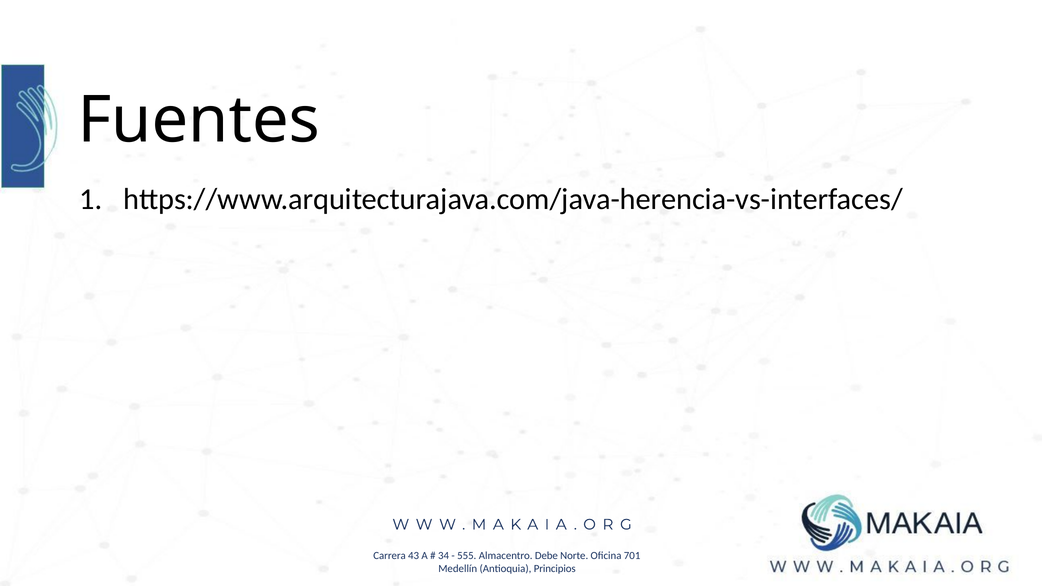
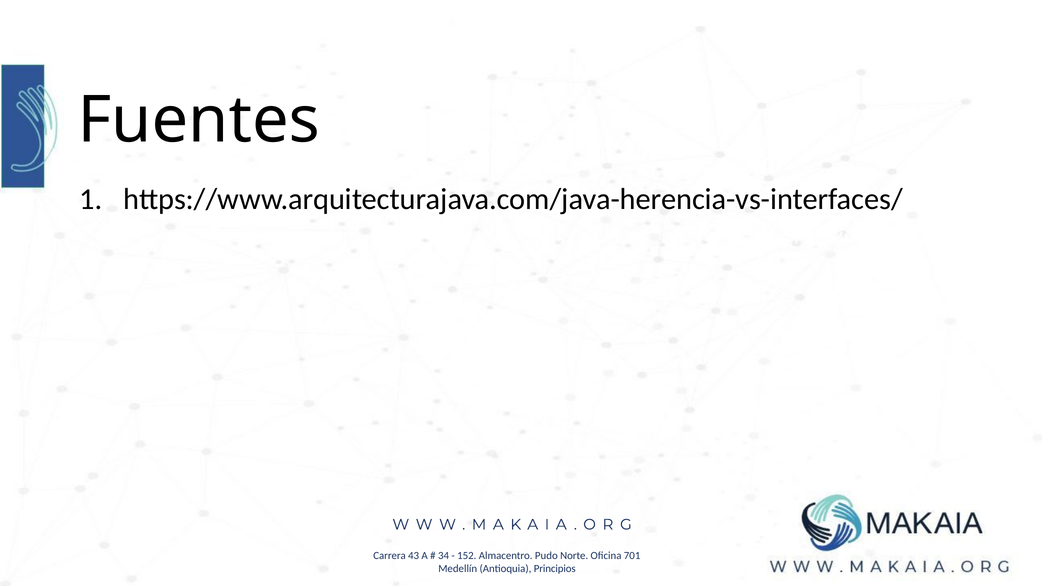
555: 555 -> 152
Debe: Debe -> Pudo
